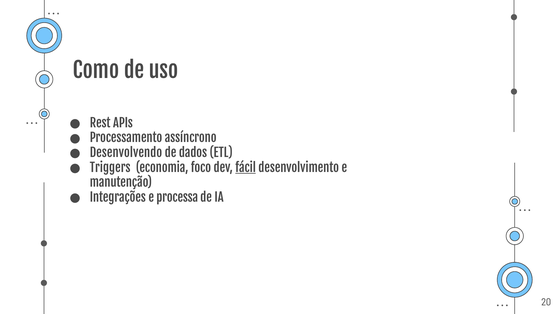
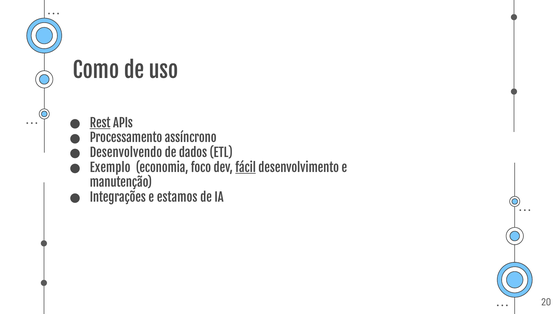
Rest underline: none -> present
Triggers: Triggers -> Exemplo
processa: processa -> estamos
